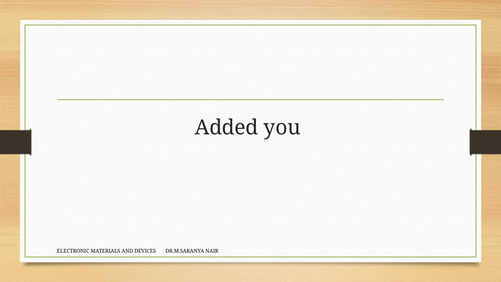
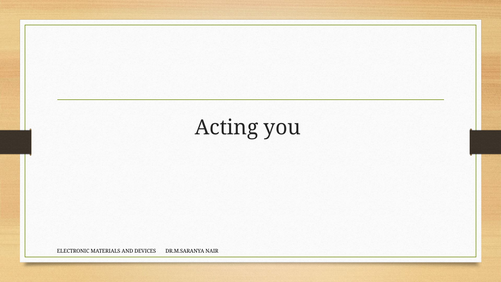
Added: Added -> Acting
